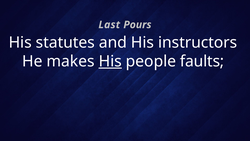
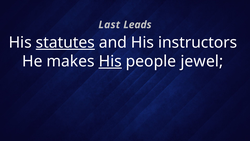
Pours: Pours -> Leads
statutes underline: none -> present
faults: faults -> jewel
